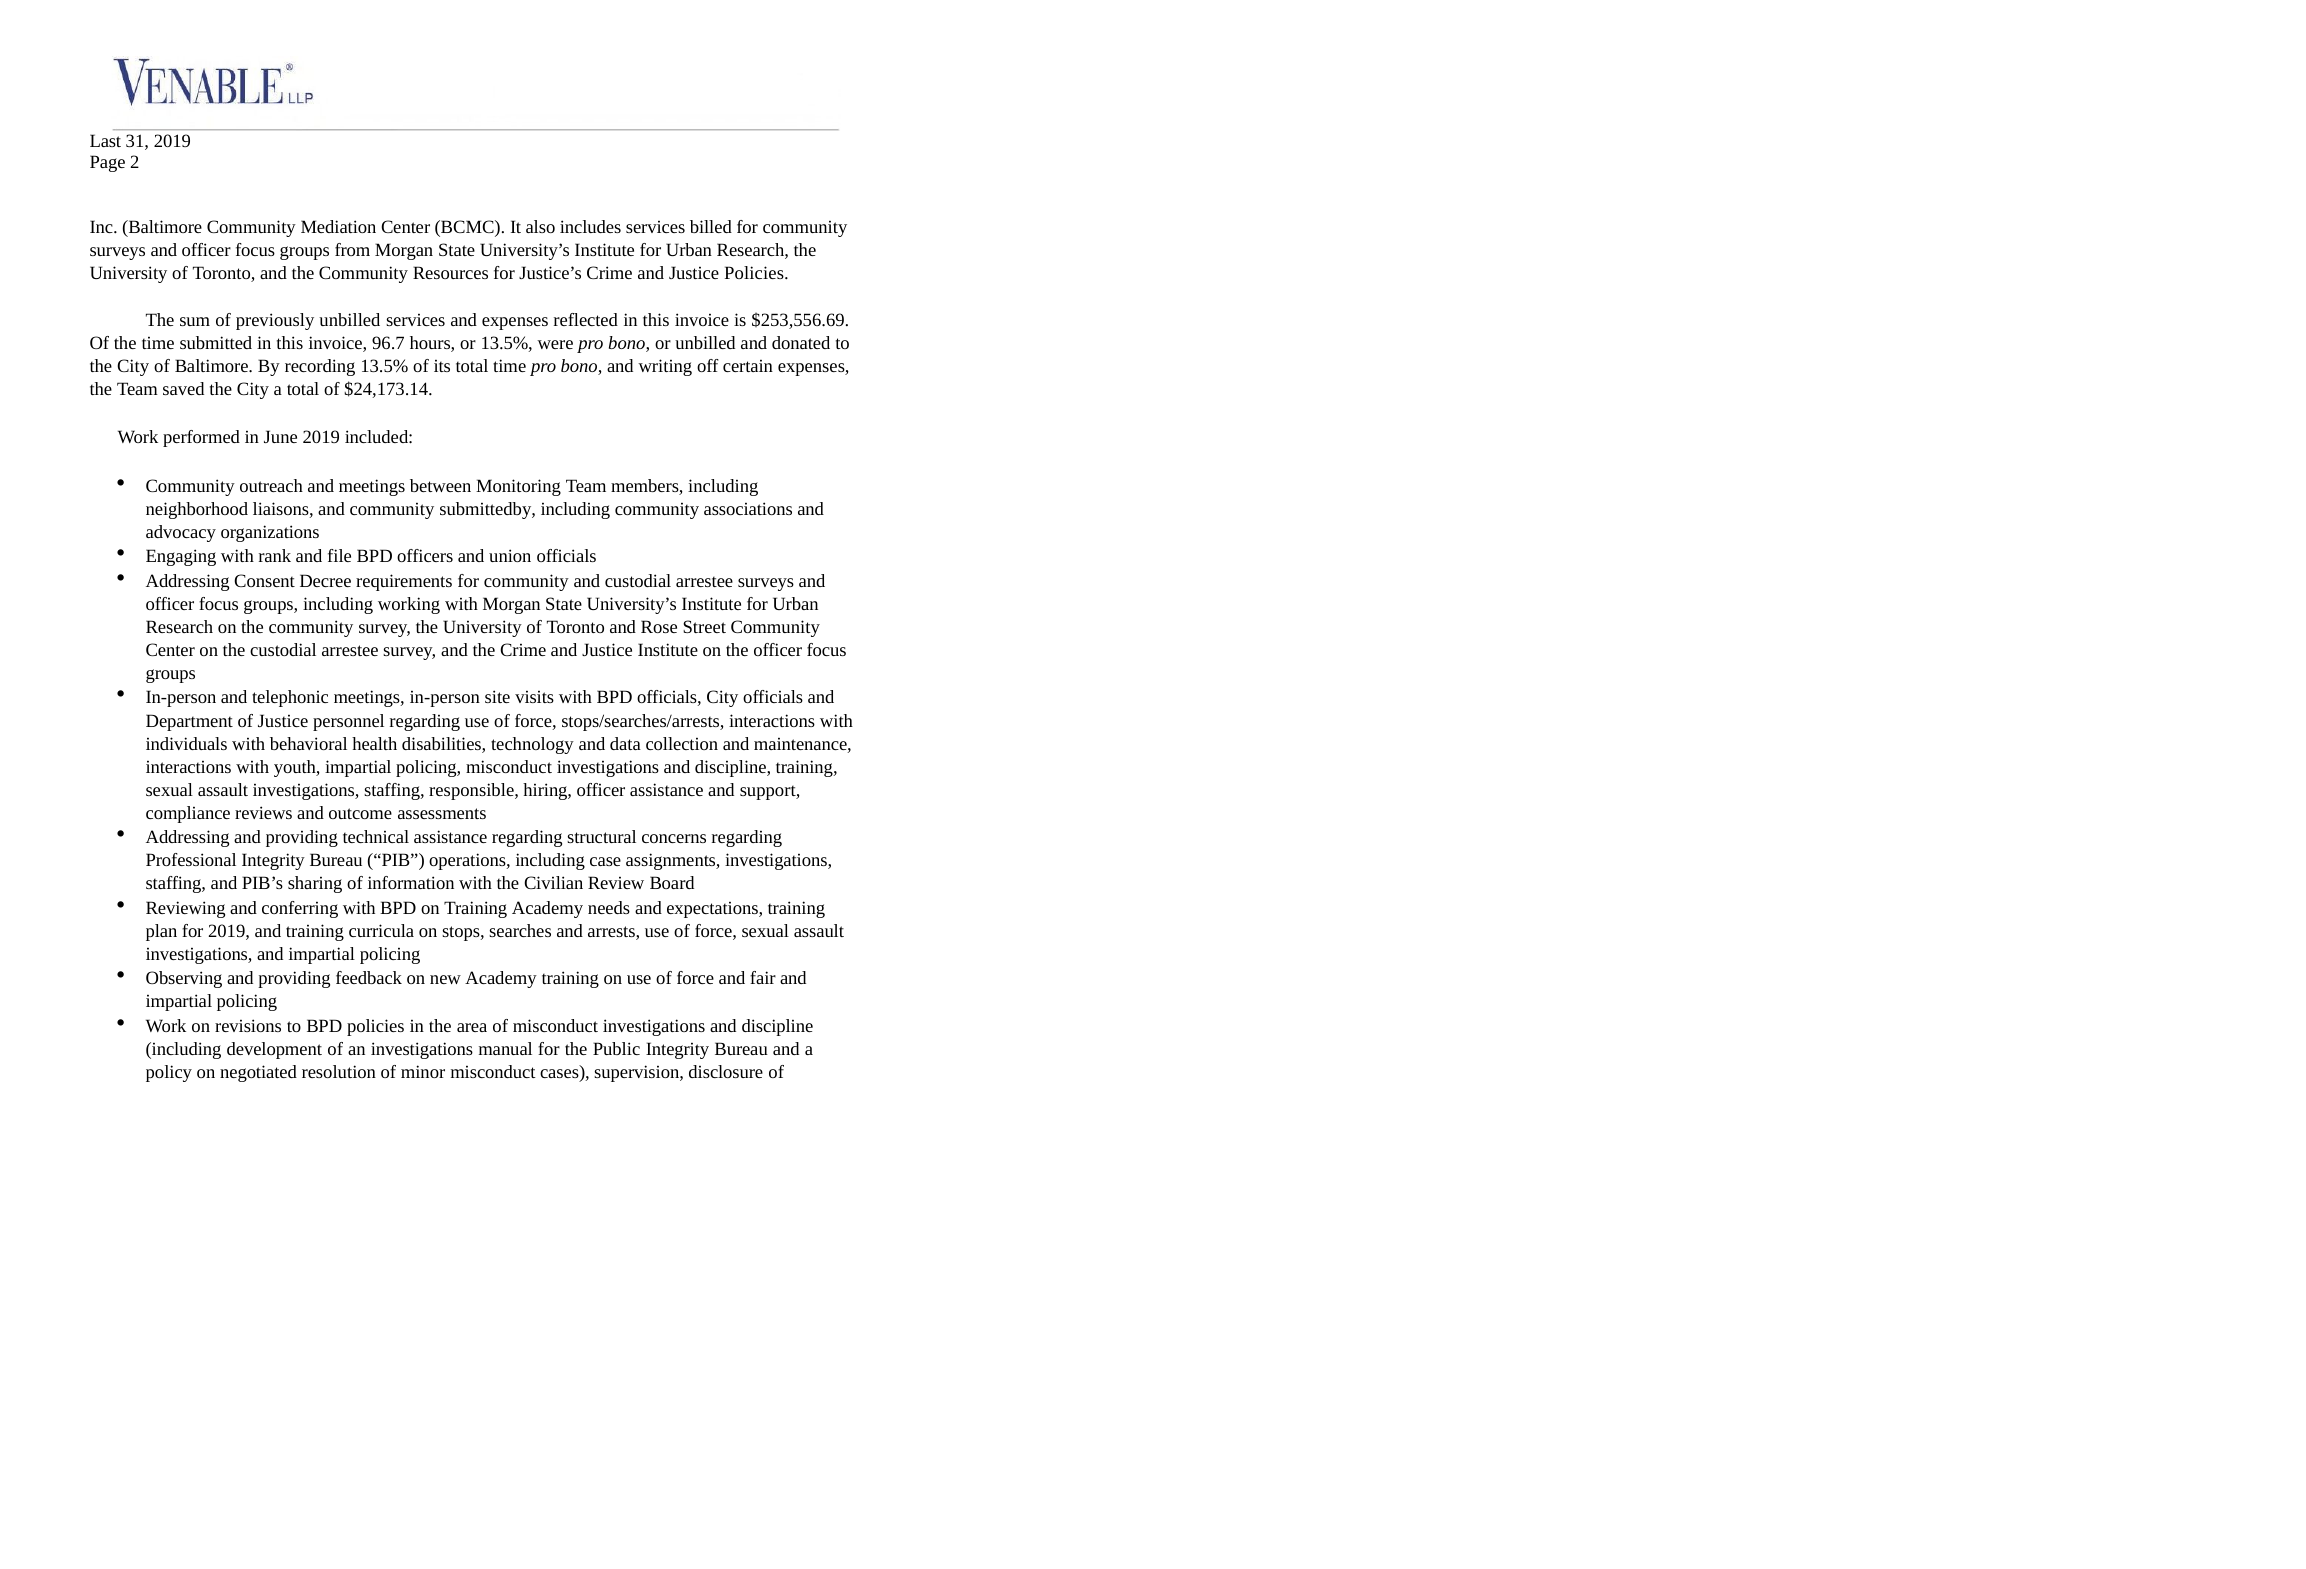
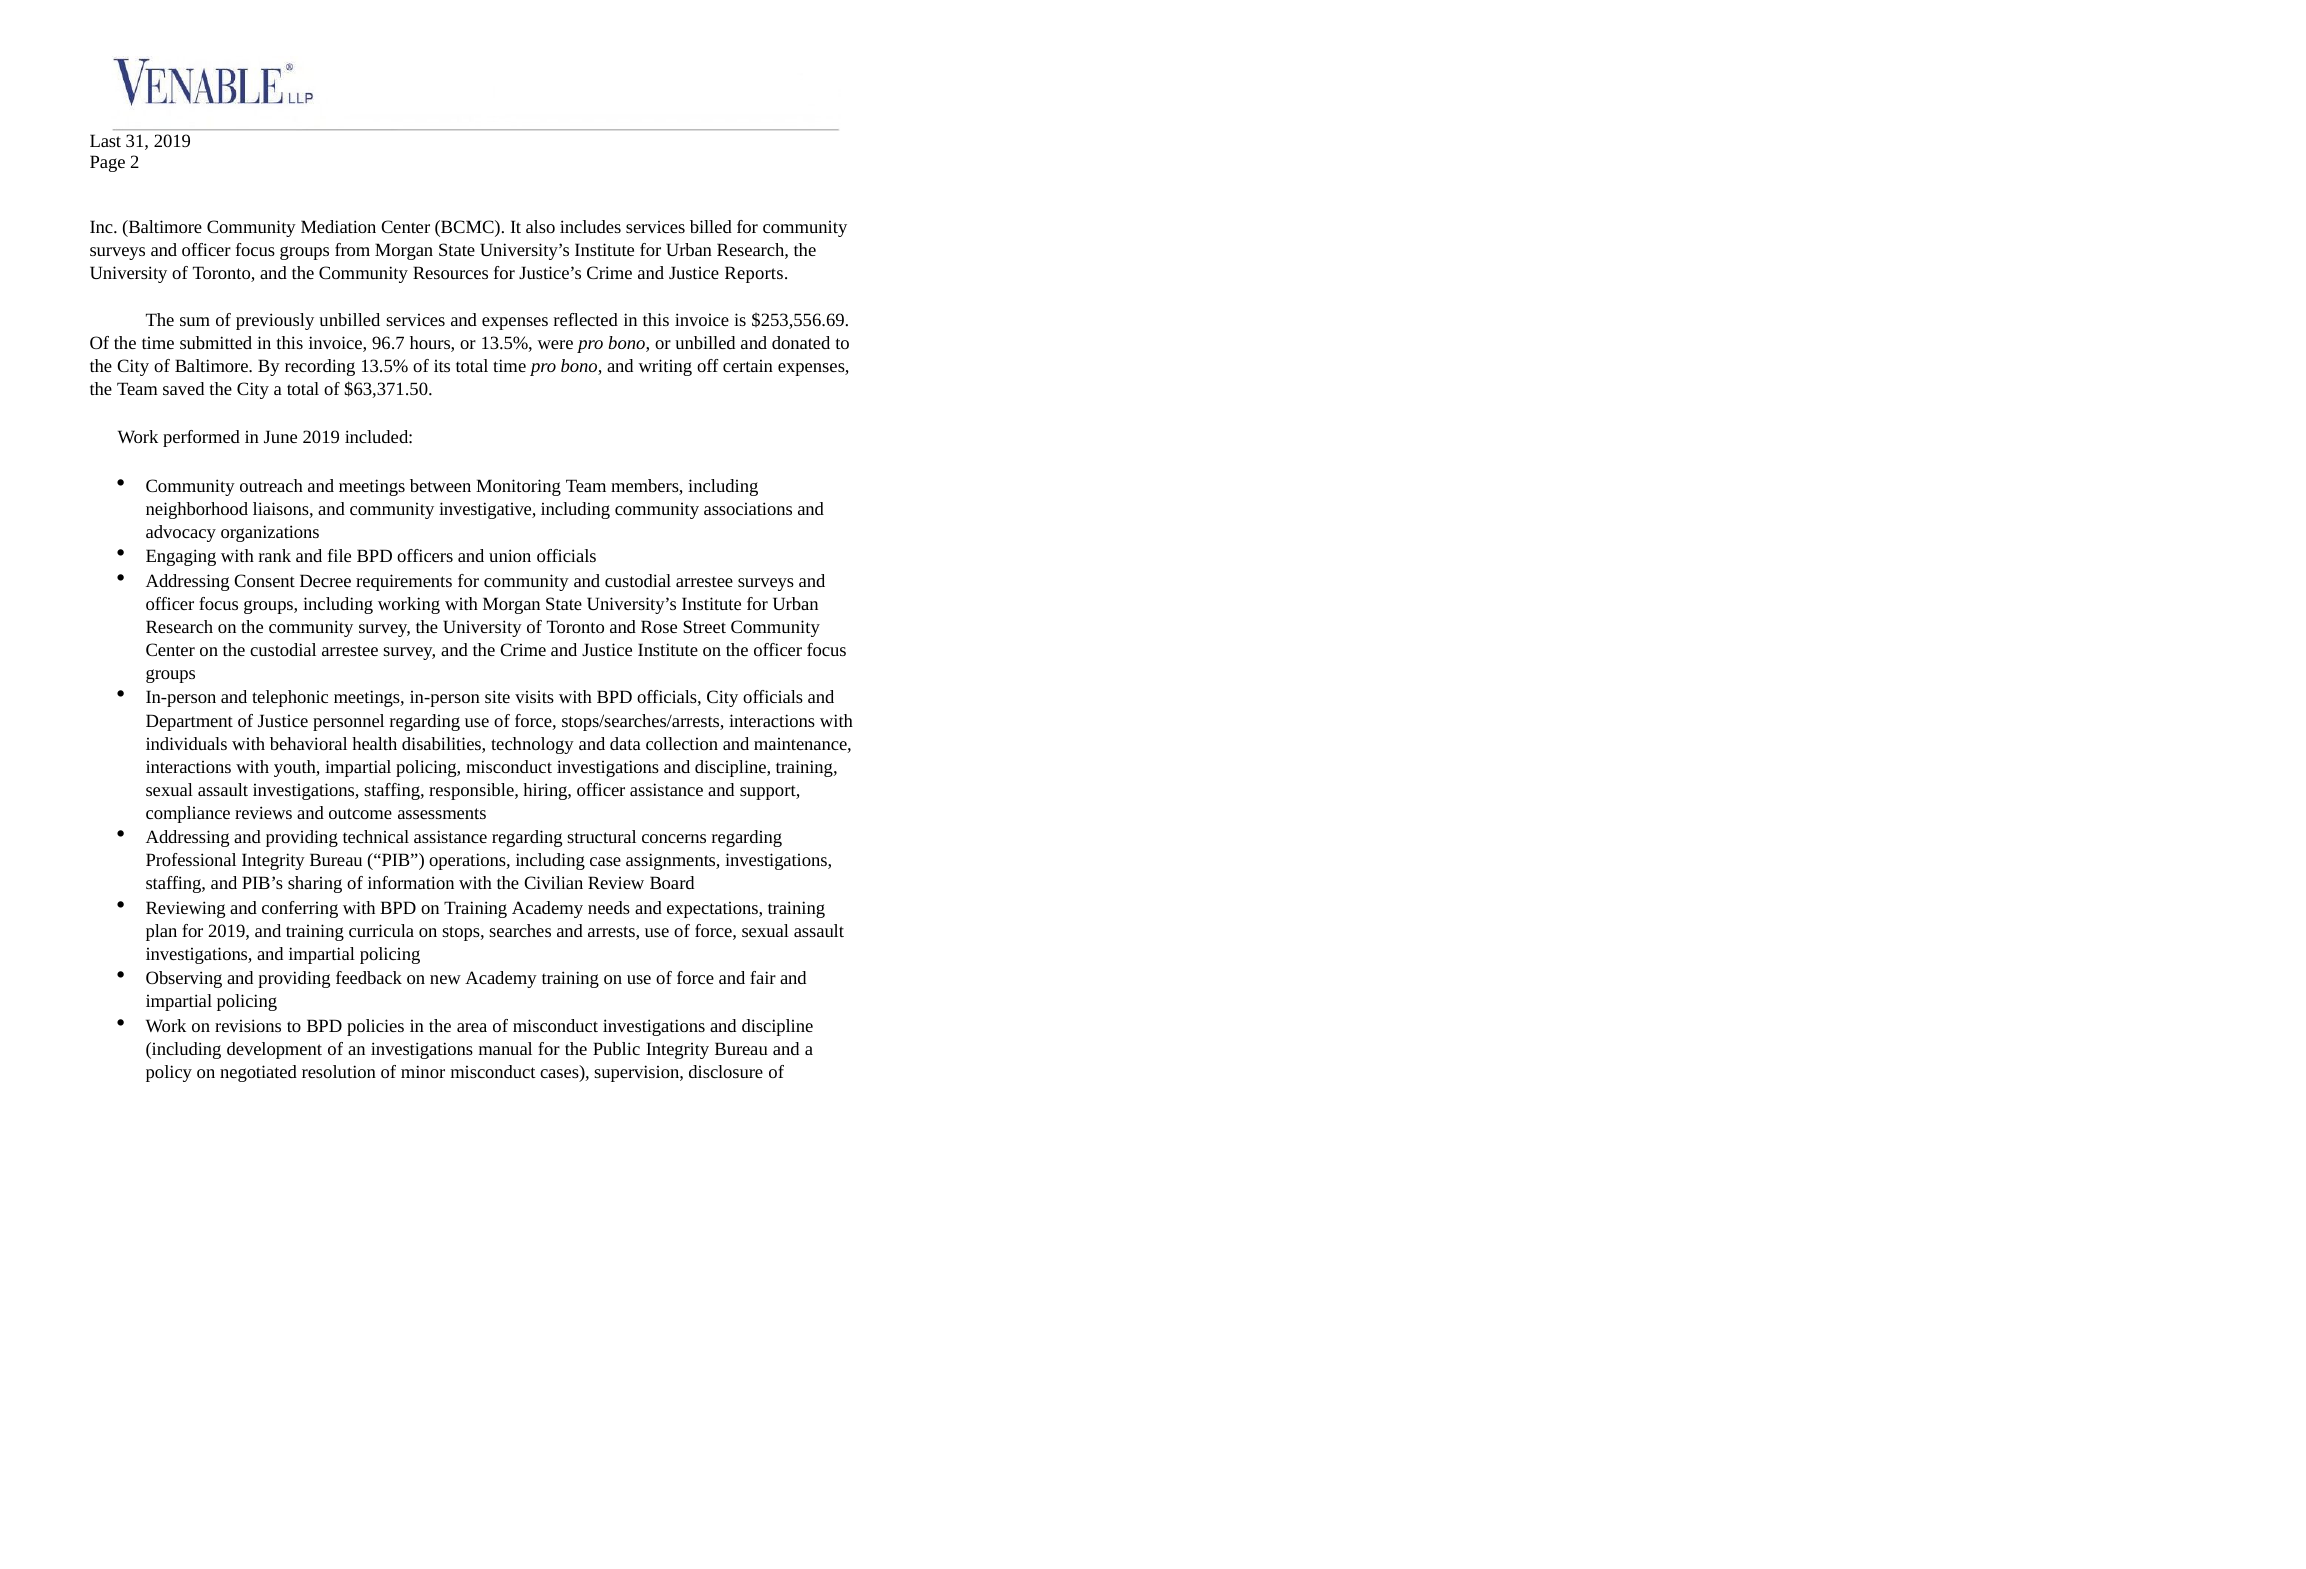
Justice Policies: Policies -> Reports
$24,173.14: $24,173.14 -> $63,371.50
submittedby: submittedby -> investigative
